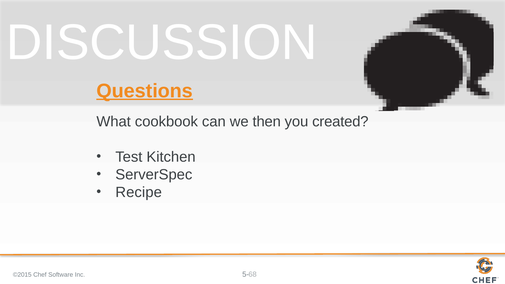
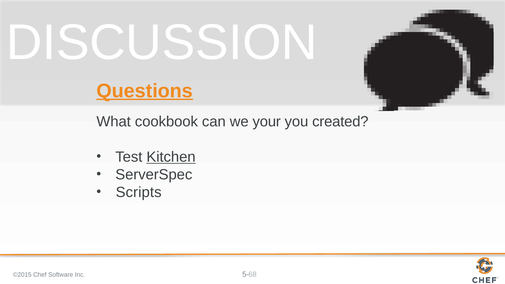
then: then -> your
Kitchen underline: none -> present
Recipe: Recipe -> Scripts
